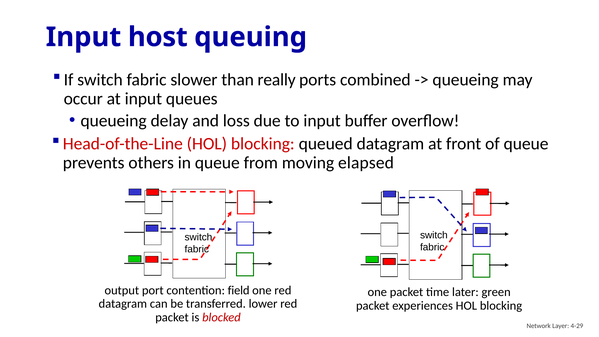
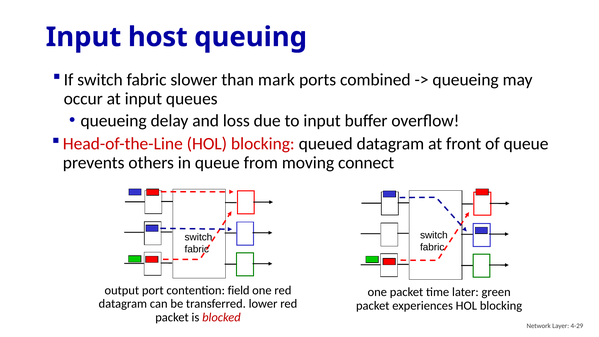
really: really -> mark
elapsed: elapsed -> connect
